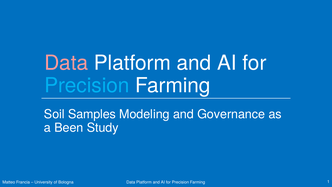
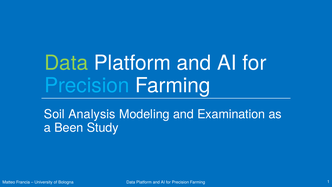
Data at (66, 63) colour: pink -> light green
Samples: Samples -> Analysis
Governance: Governance -> Examination
